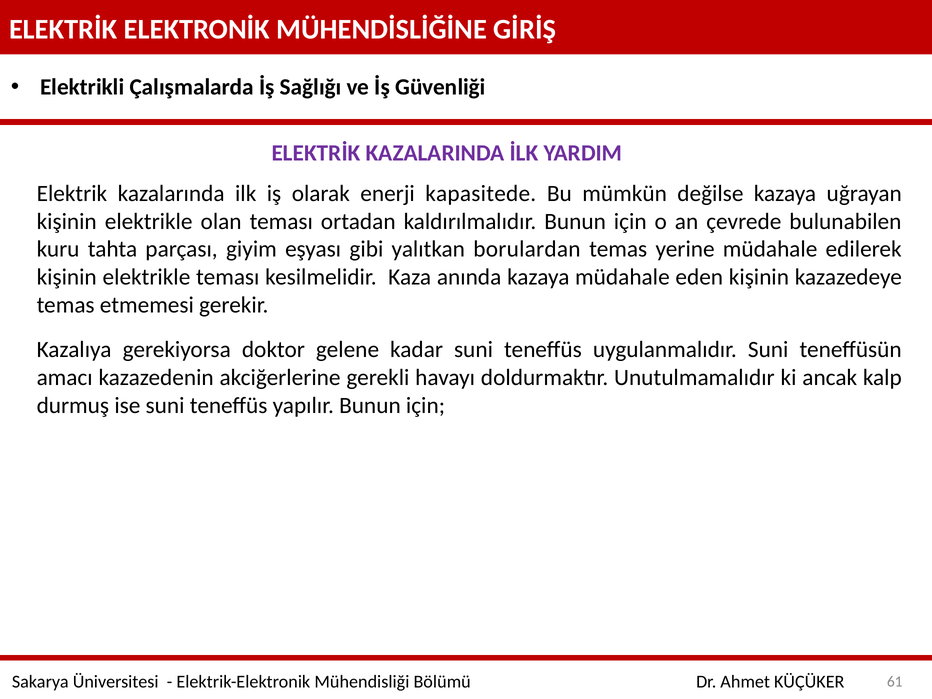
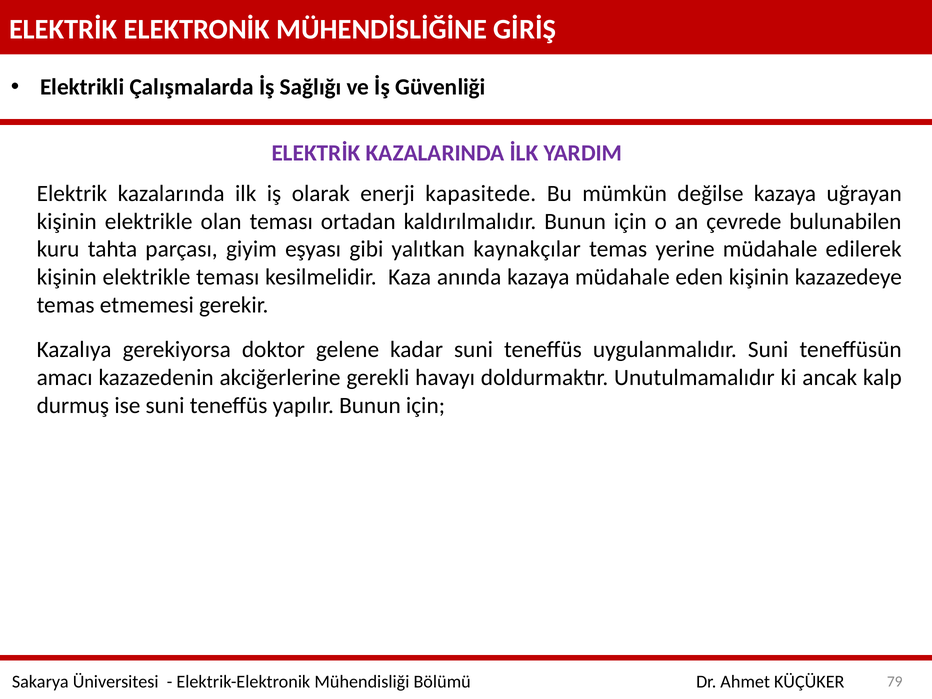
borulardan: borulardan -> kaynakçılar
61: 61 -> 79
